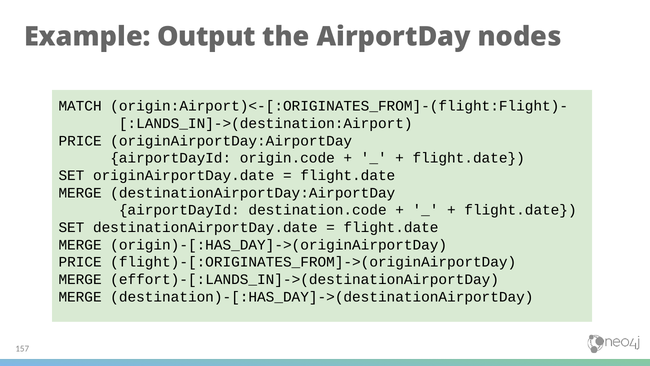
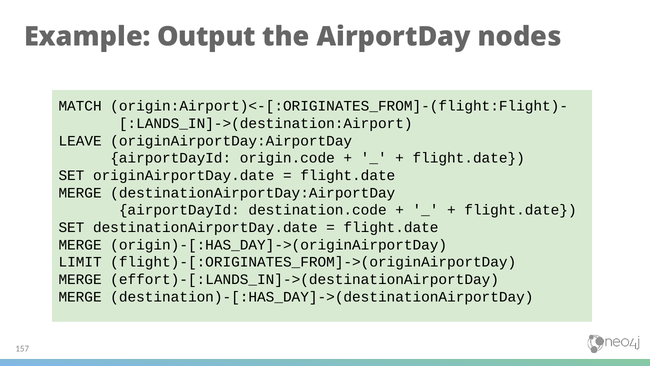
PRICE at (80, 141): PRICE -> LEAVE
PRICE at (80, 262): PRICE -> LIMIT
